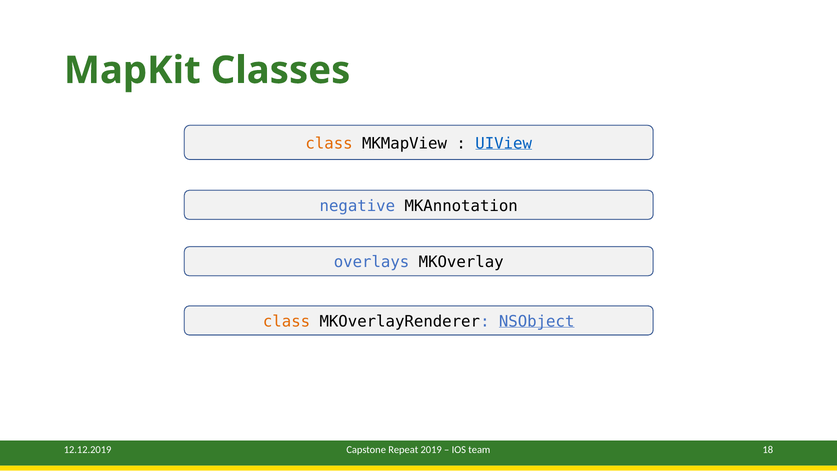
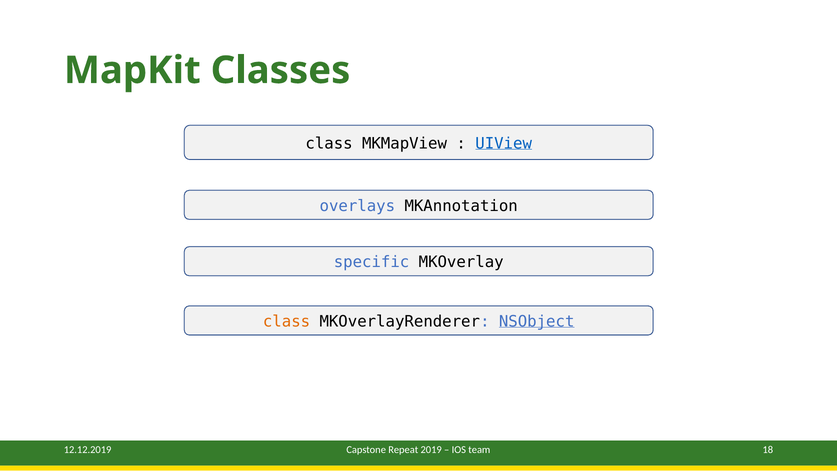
class at (329, 143) colour: orange -> black
negative: negative -> overlays
overlays: overlays -> specific
